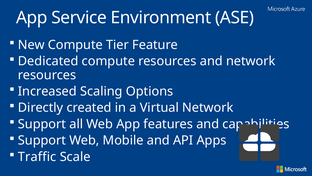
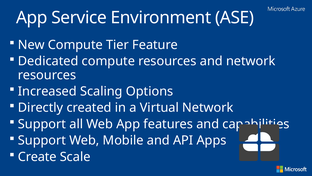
Traffic: Traffic -> Create
